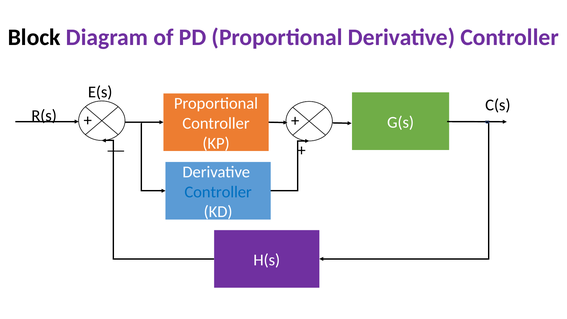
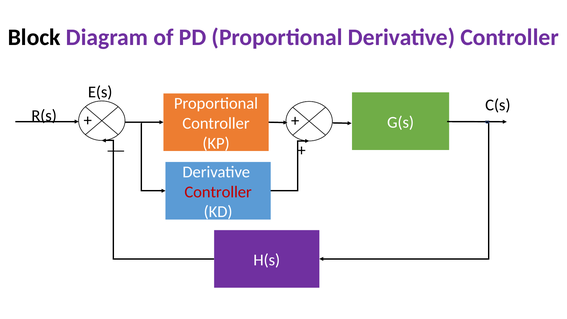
Controller at (218, 192) colour: blue -> red
